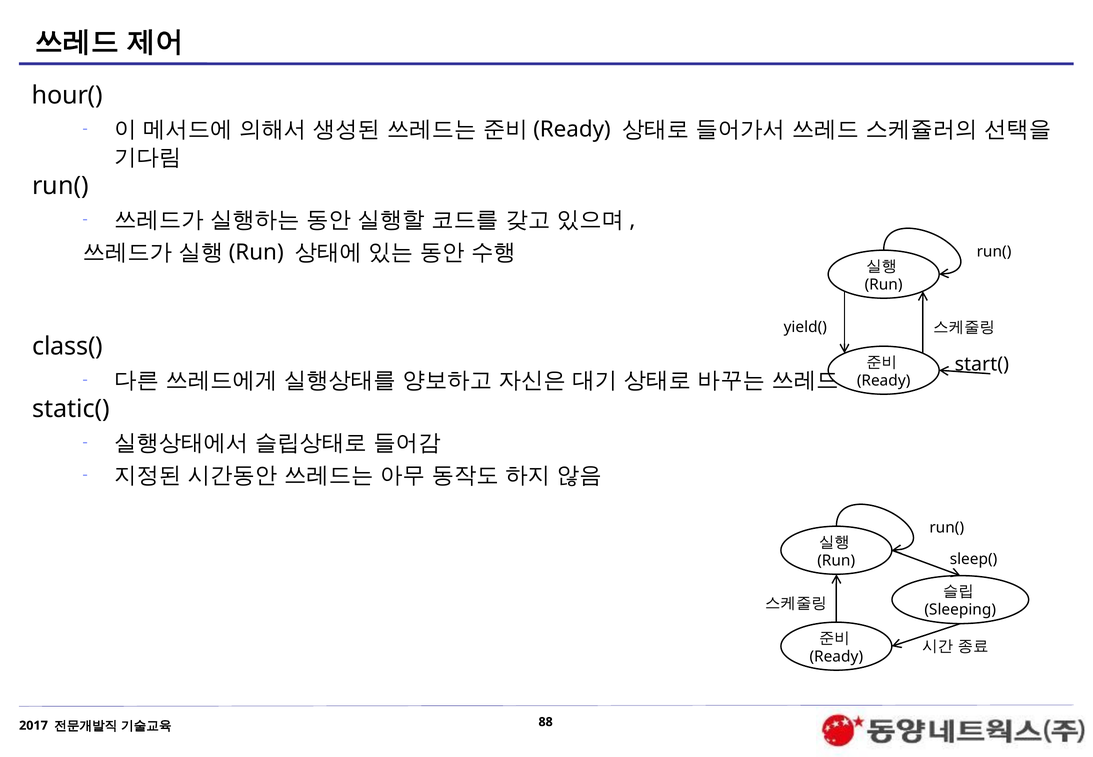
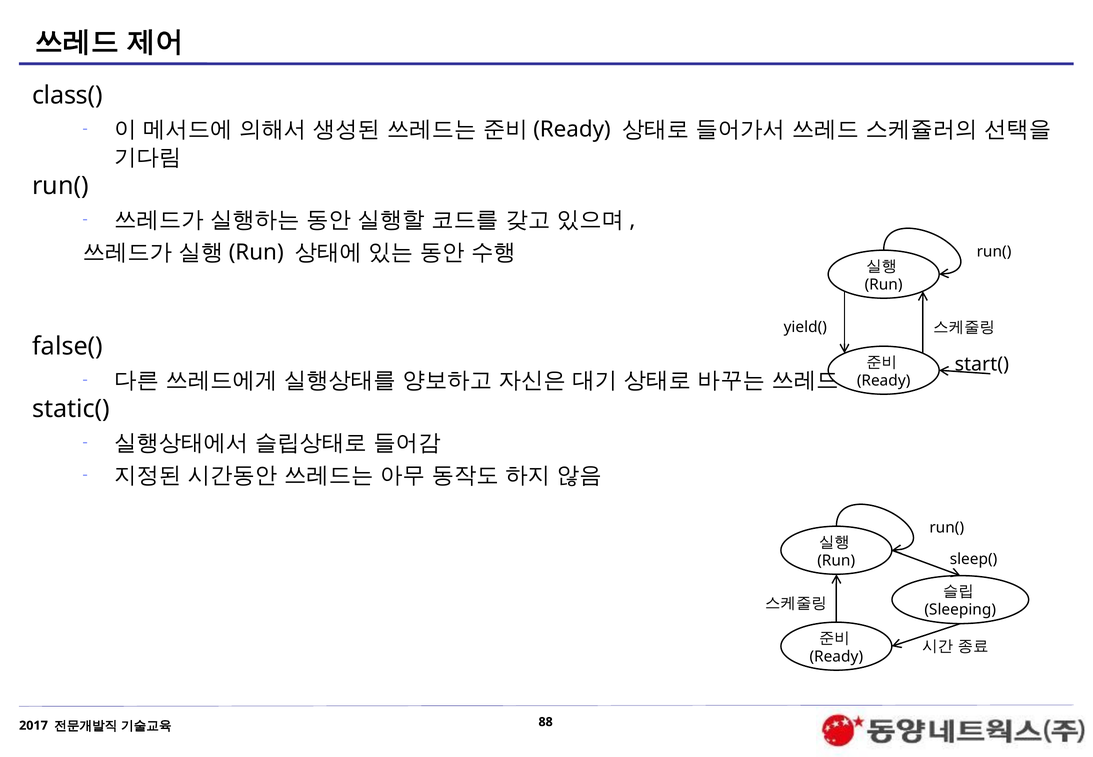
hour(: hour( -> class(
class(: class( -> false(
